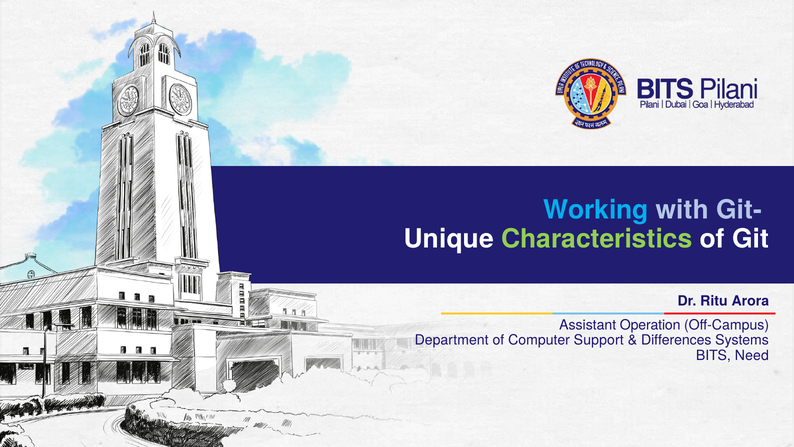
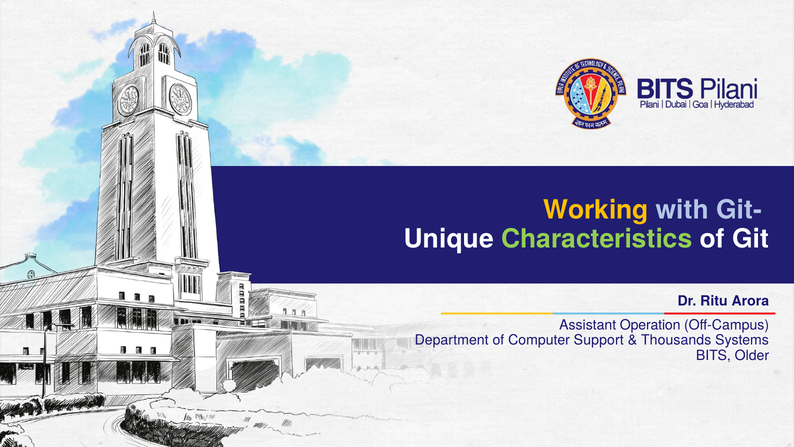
Working colour: light blue -> yellow
Differences: Differences -> Thousands
Need: Need -> Older
